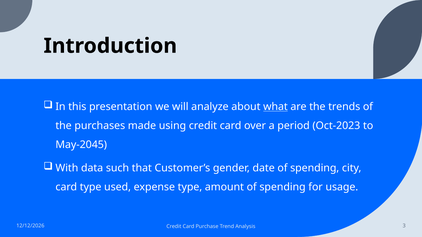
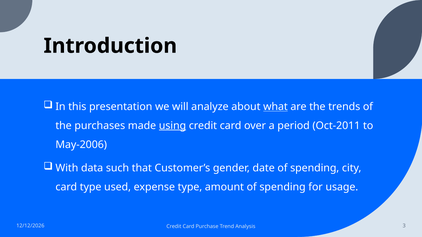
using underline: none -> present
Oct-2023: Oct-2023 -> Oct-2011
May-2045: May-2045 -> May-2006
